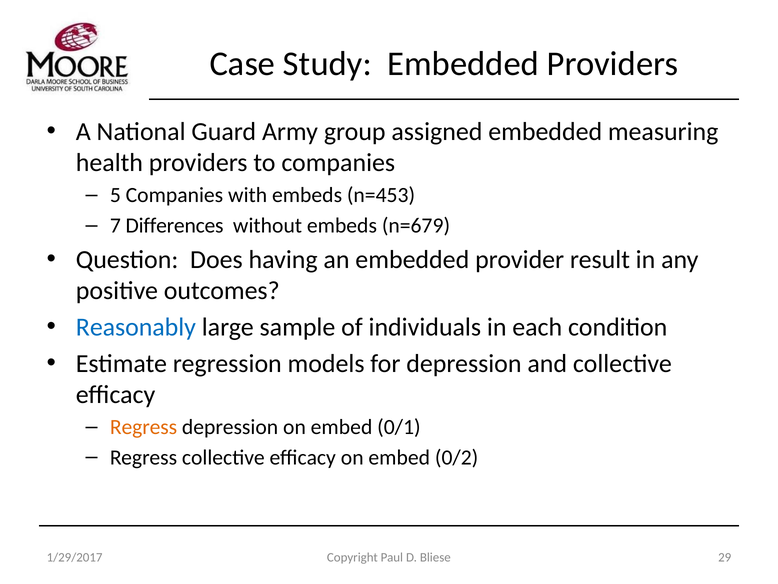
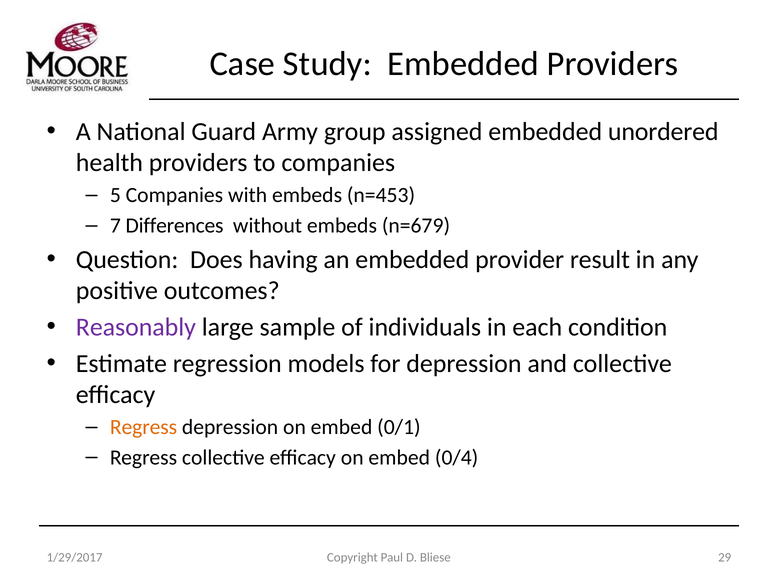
measuring: measuring -> unordered
Reasonably colour: blue -> purple
0/2: 0/2 -> 0/4
